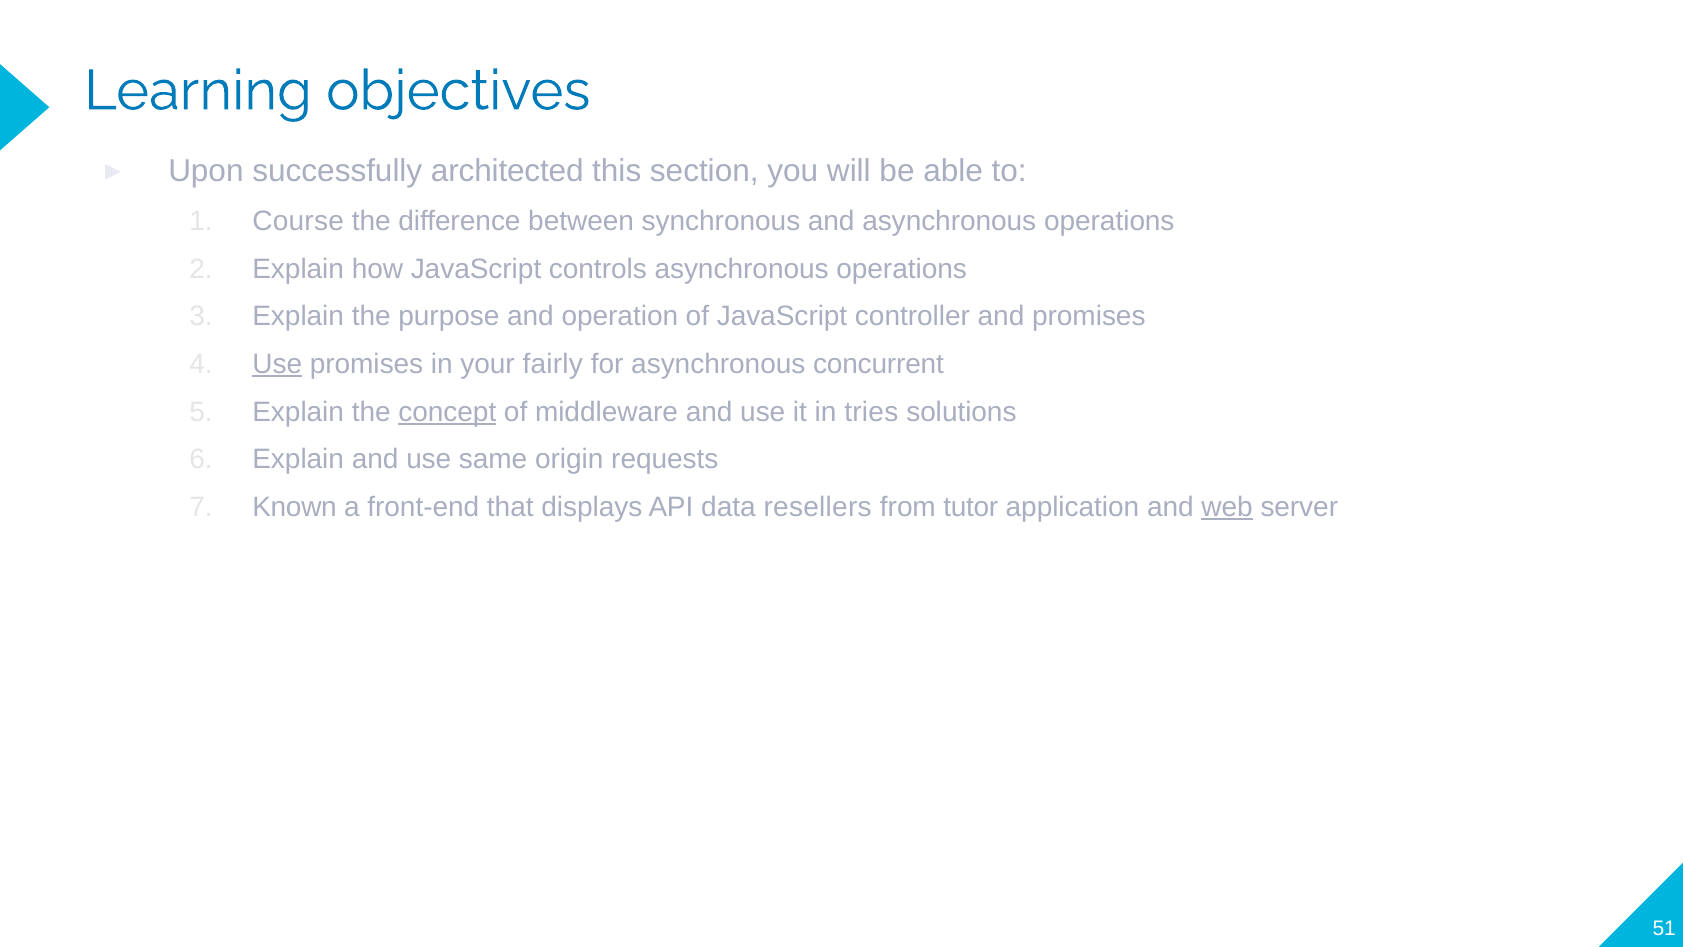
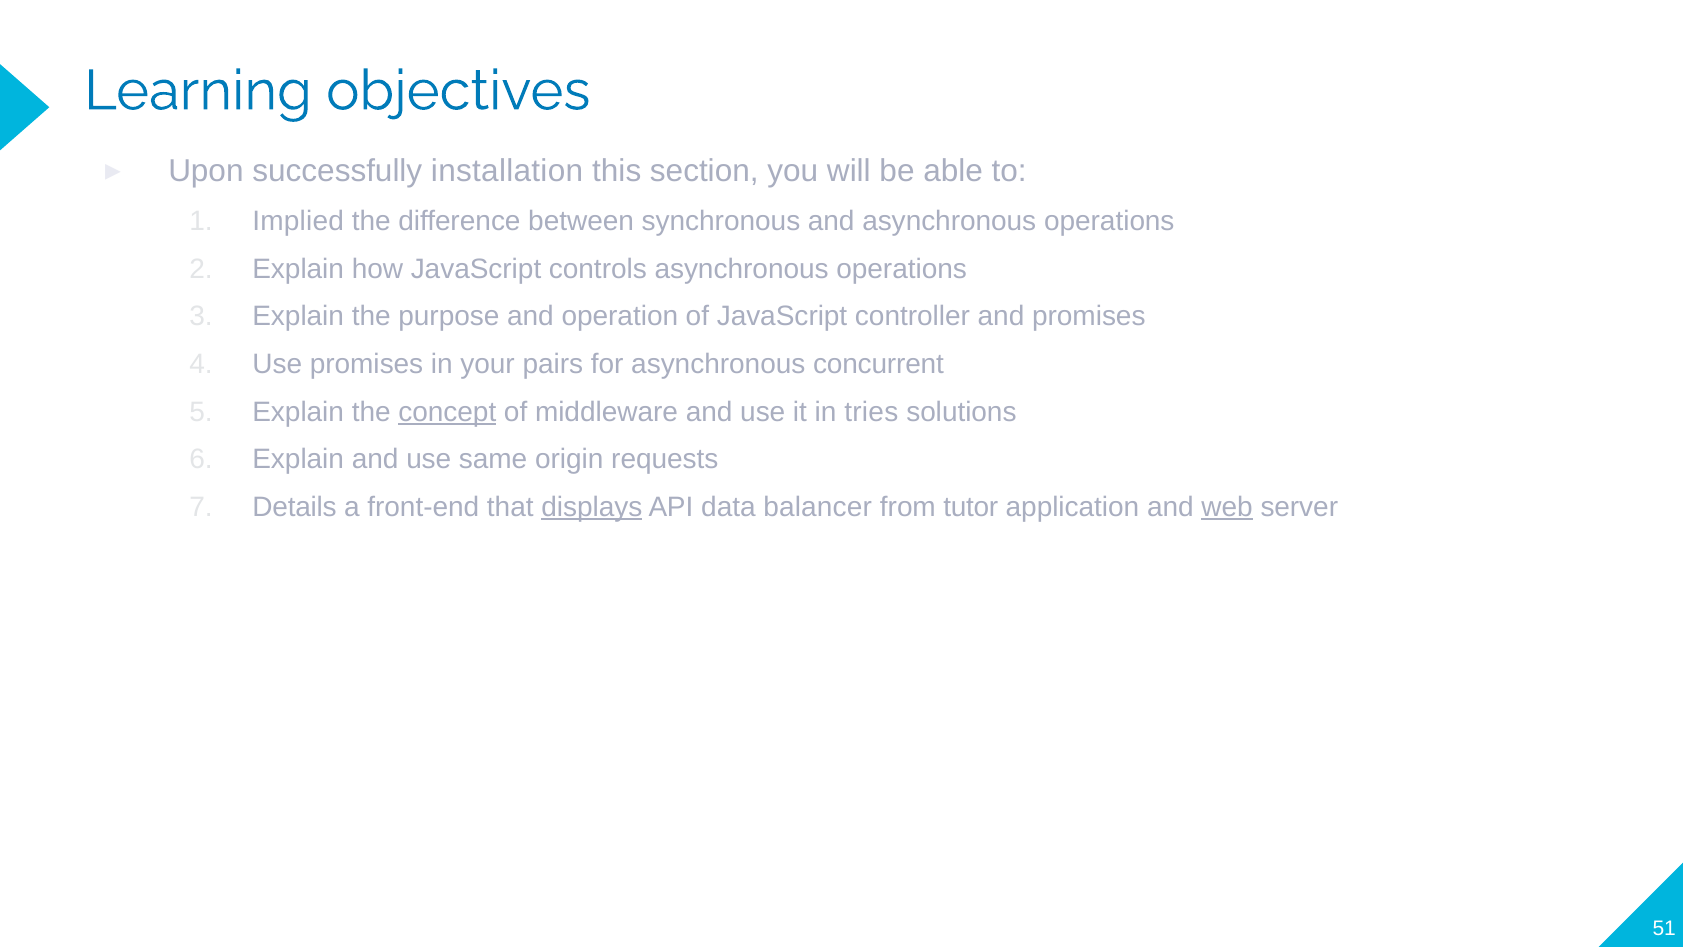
architected: architected -> installation
Course: Course -> Implied
Use at (277, 364) underline: present -> none
fairly: fairly -> pairs
Known: Known -> Details
displays underline: none -> present
resellers: resellers -> balancer
